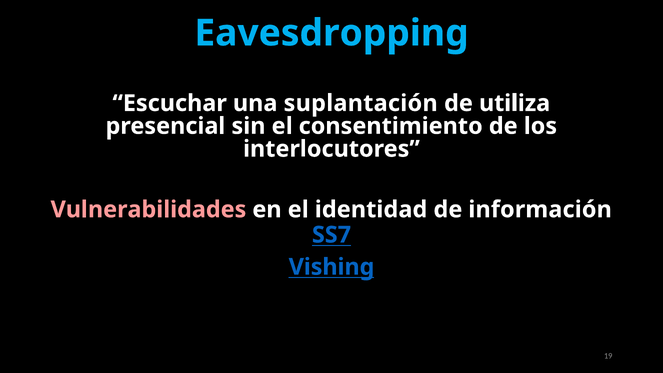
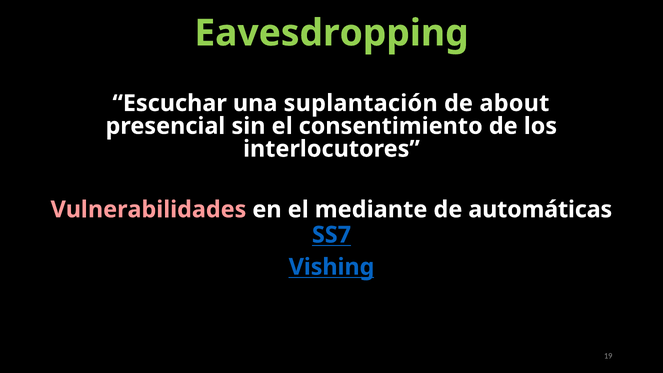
Eavesdropping colour: light blue -> light green
utiliza: utiliza -> about
identidad: identidad -> mediante
información: información -> automáticas
